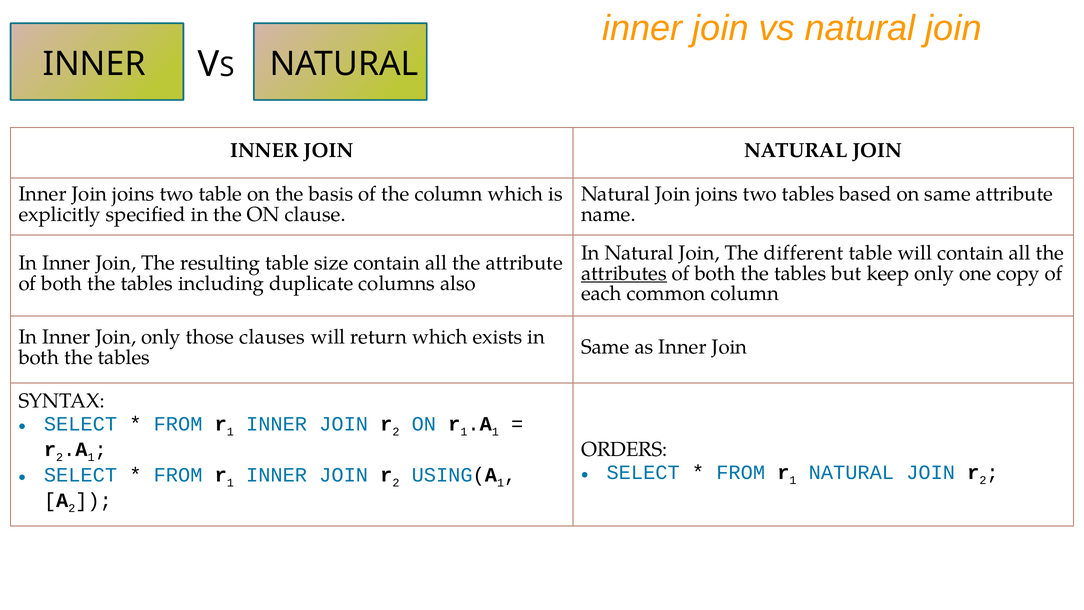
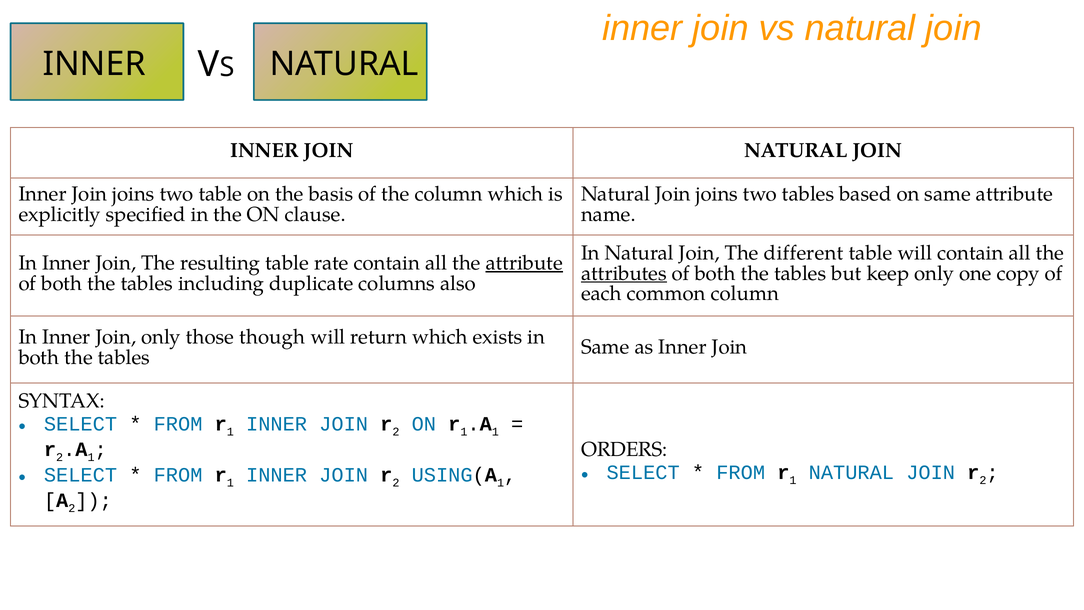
size: size -> rate
attribute at (524, 263) underline: none -> present
clauses: clauses -> though
